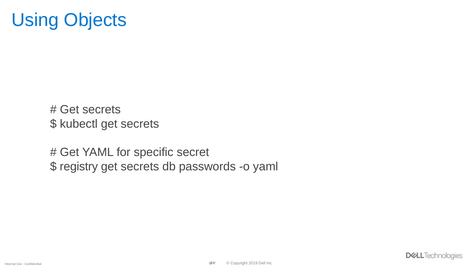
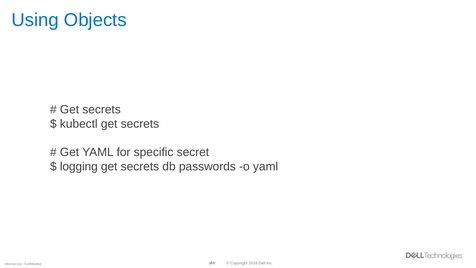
registry: registry -> logging
